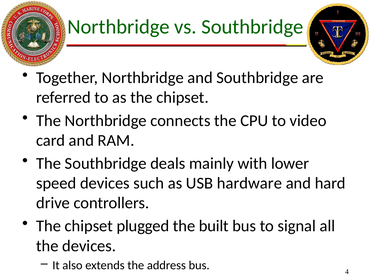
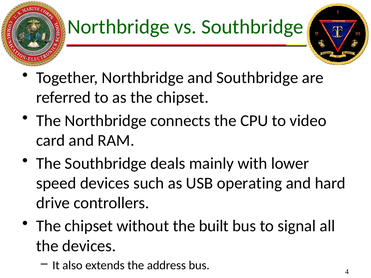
hardware: hardware -> operating
plugged: plugged -> without
